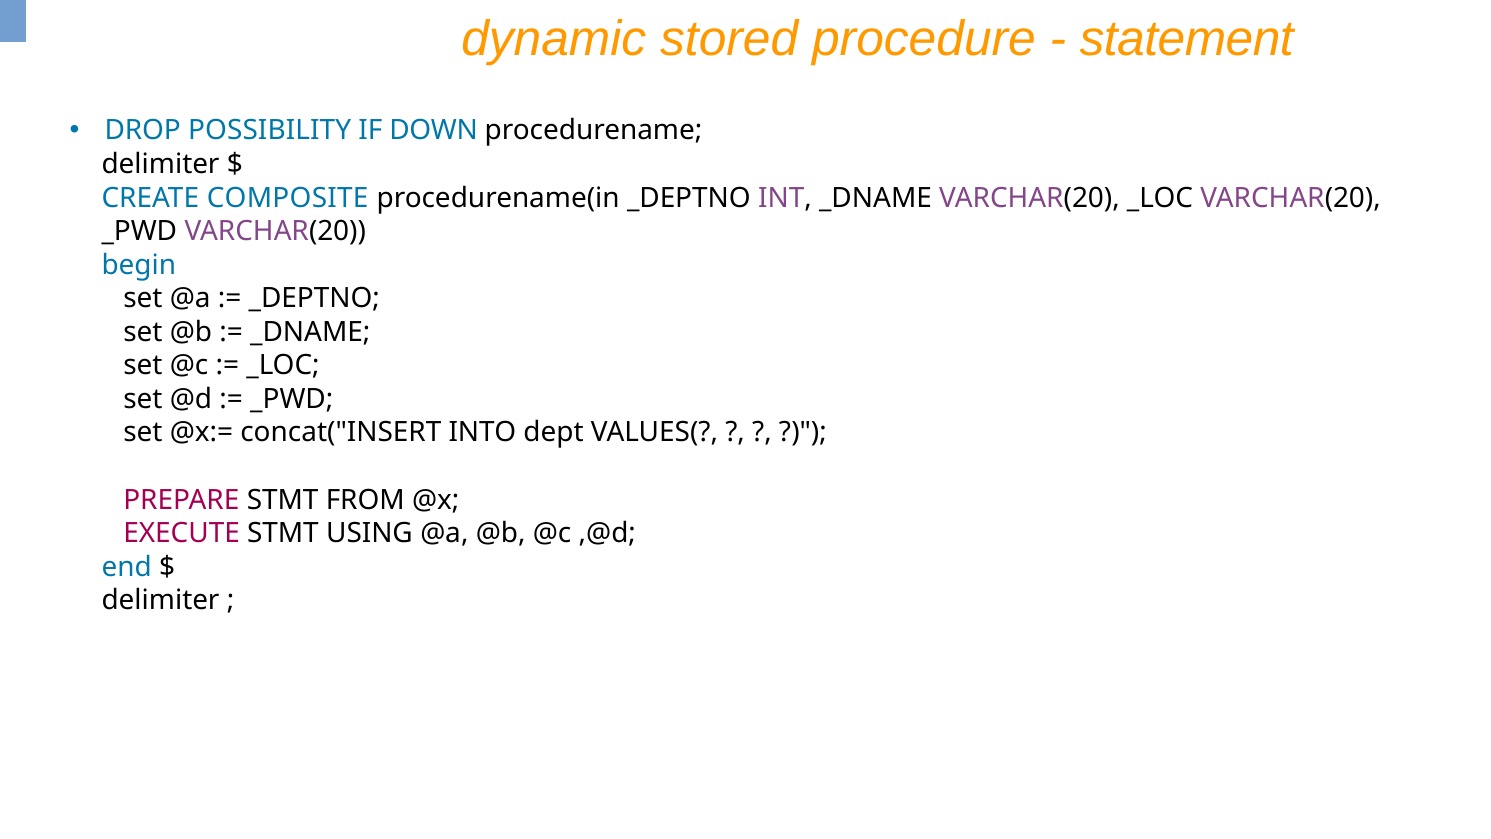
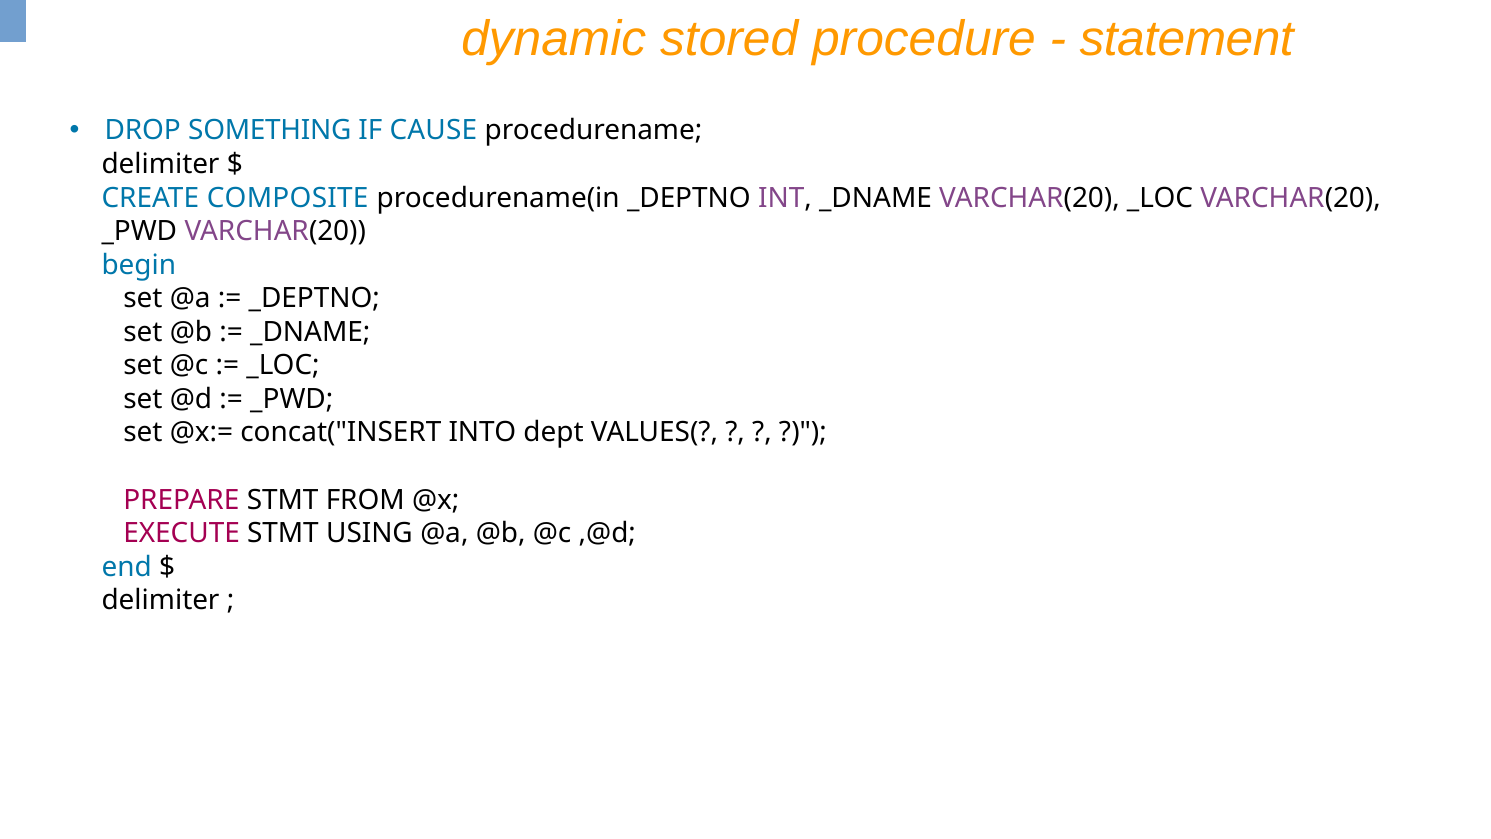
POSSIBILITY: POSSIBILITY -> SOMETHING
DOWN: DOWN -> CAUSE
